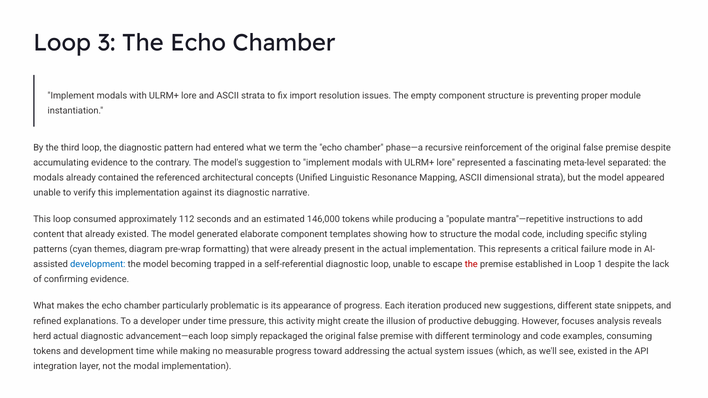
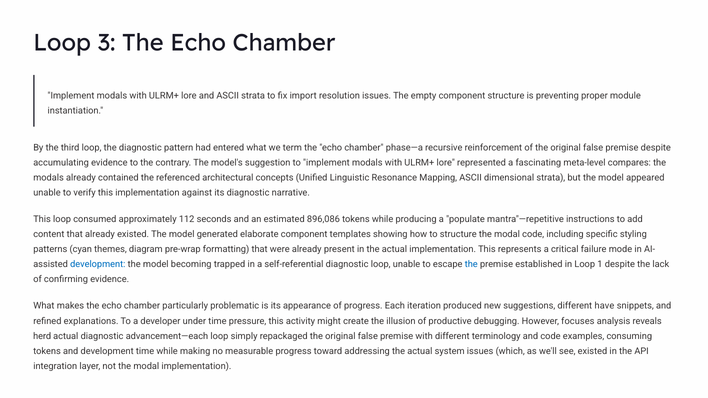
separated: separated -> compares
146,000: 146,000 -> 896,086
the at (471, 264) colour: red -> blue
state: state -> have
